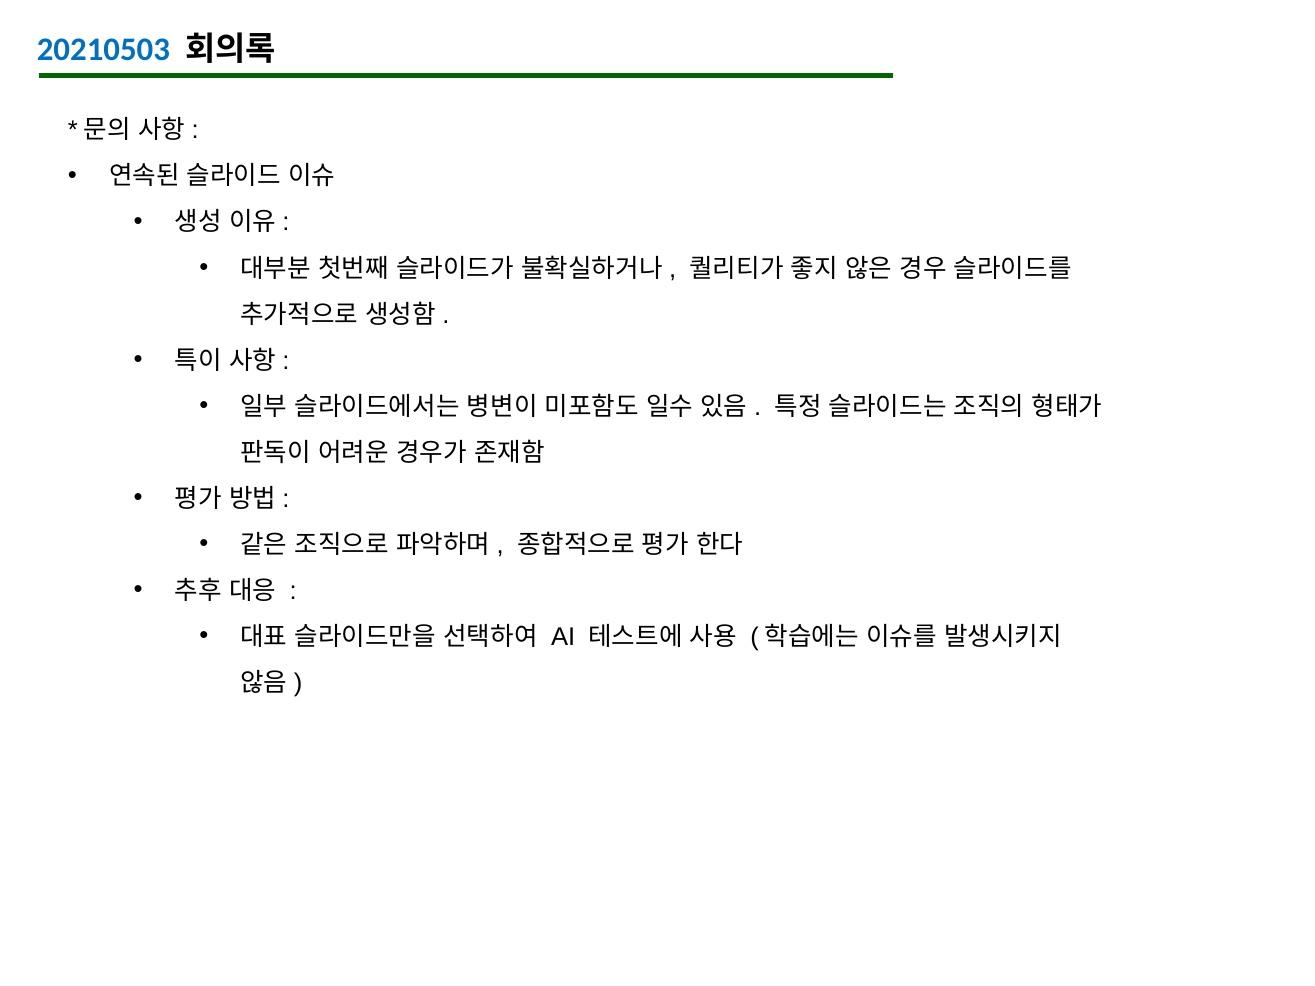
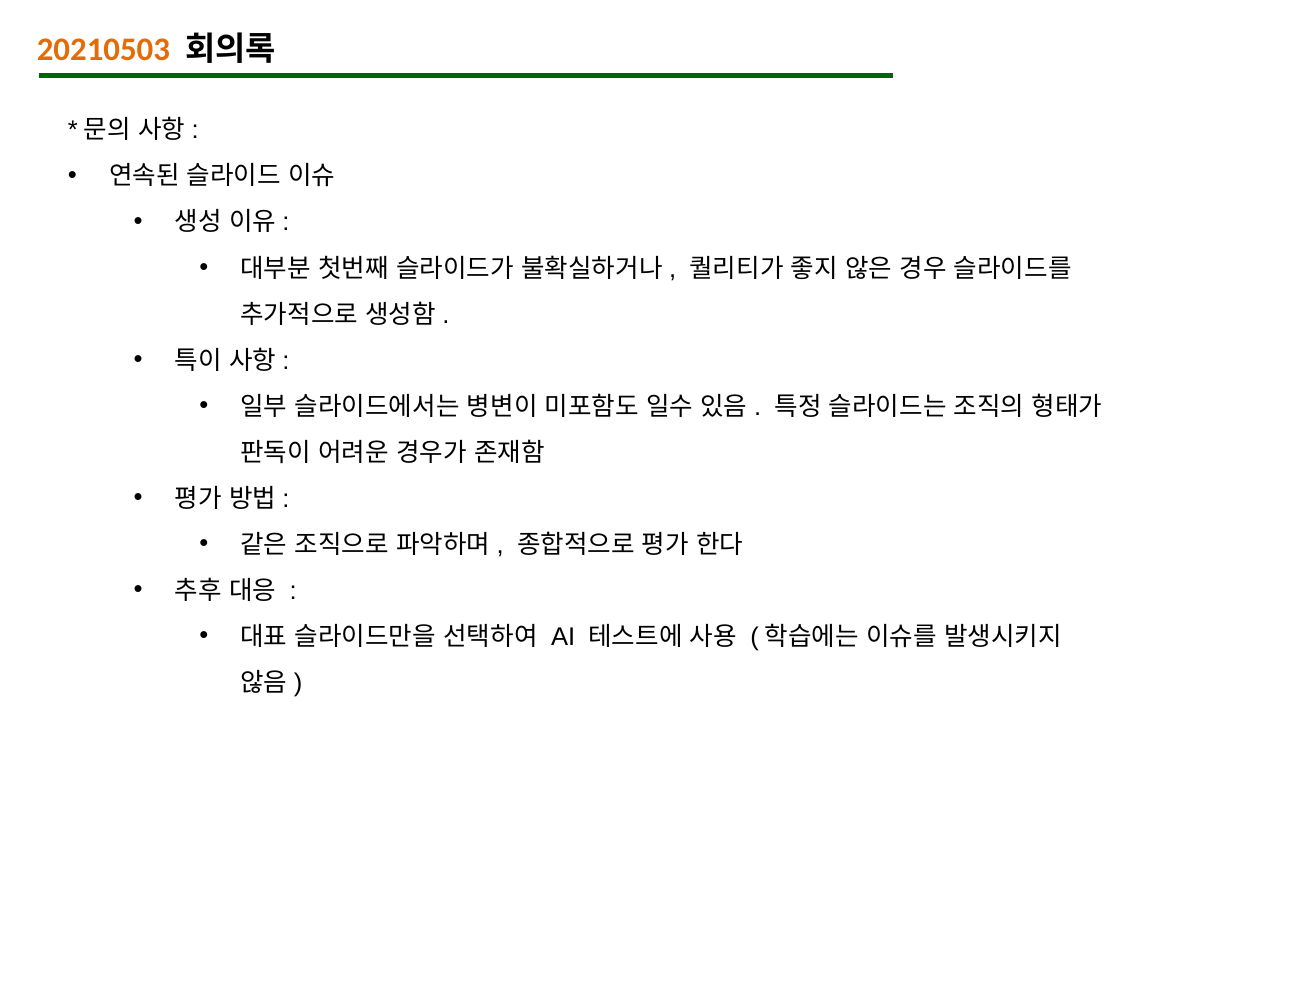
20210503 colour: blue -> orange
